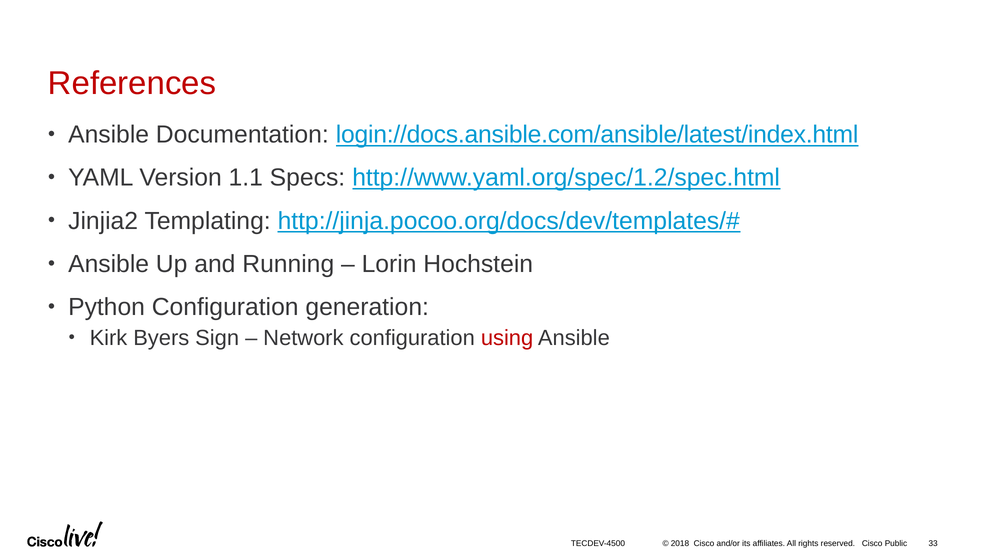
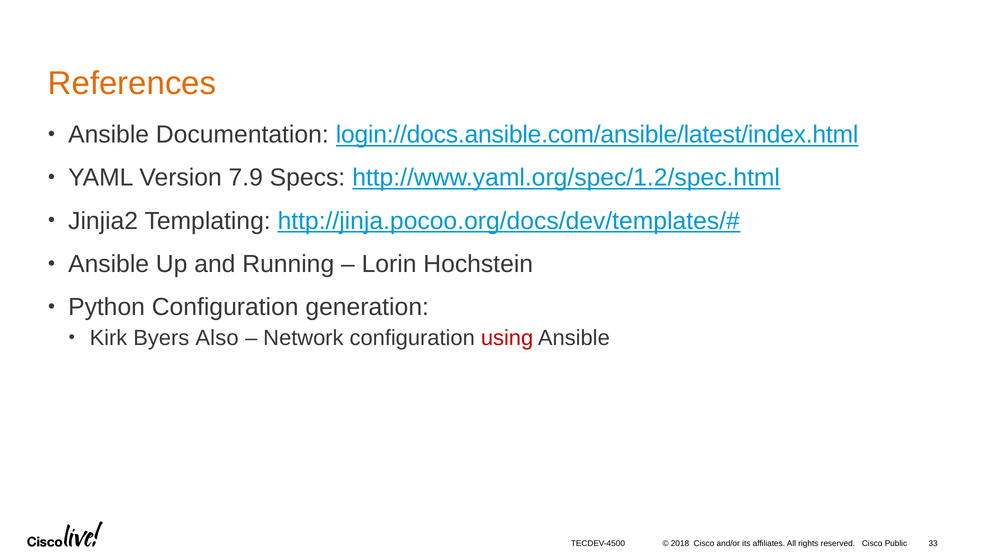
References colour: red -> orange
1.1: 1.1 -> 7.9
Sign: Sign -> Also
